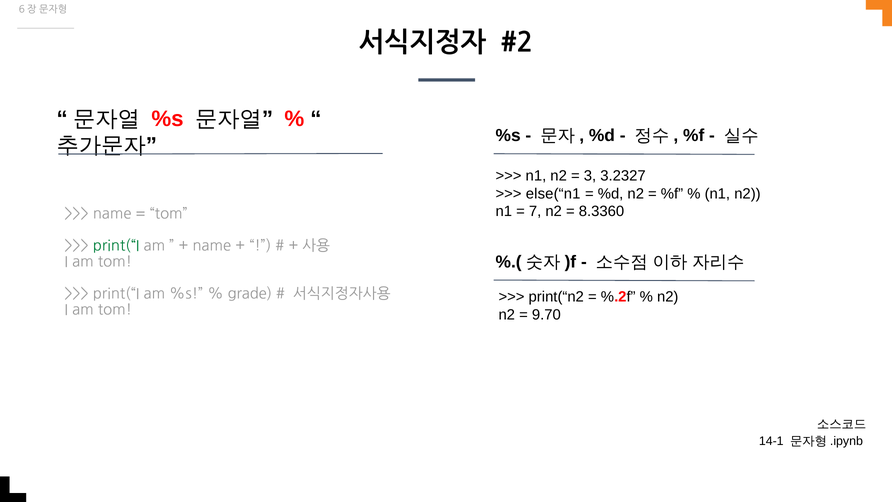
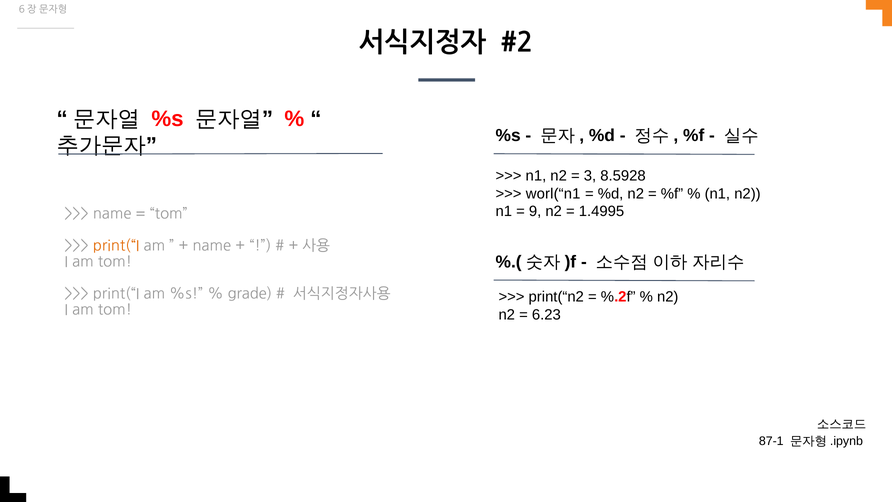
3.2327: 3.2327 -> 8.5928
else(“n1: else(“n1 -> worl(“n1
7: 7 -> 9
8.3360: 8.3360 -> 1.4995
print(“I at (116, 246) colour: green -> orange
9.70: 9.70 -> 6.23
14-1: 14-1 -> 87-1
